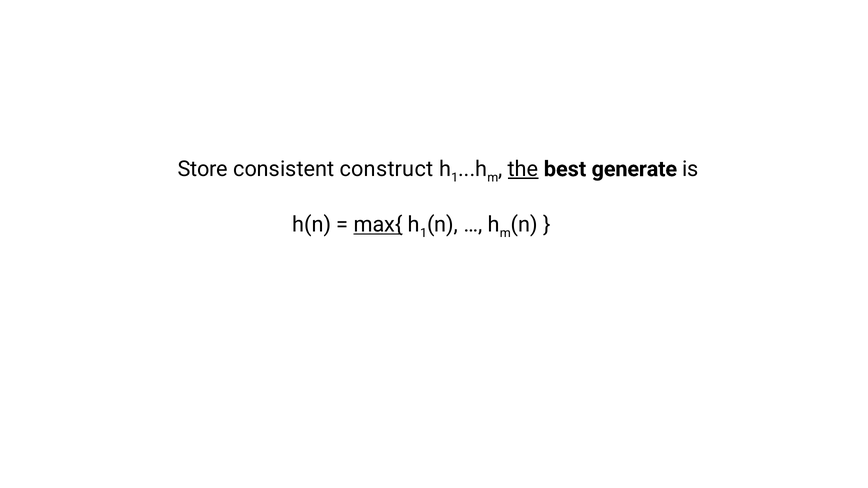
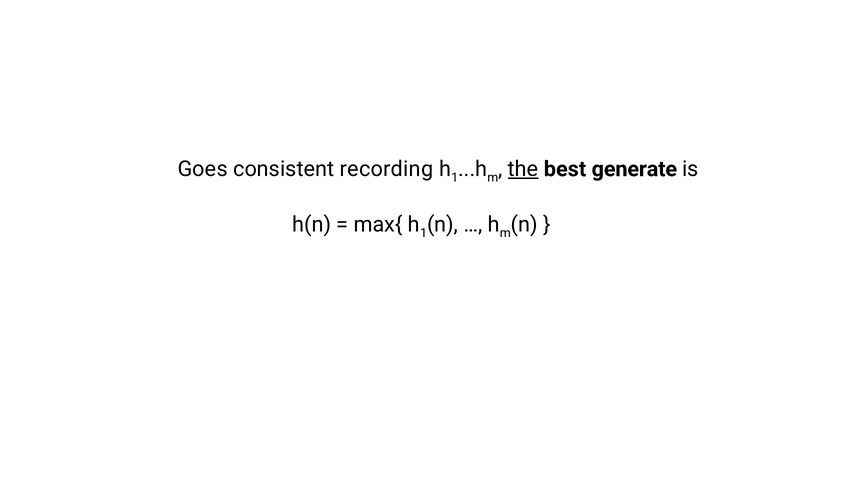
Store: Store -> Goes
construct: construct -> recording
max{ underline: present -> none
